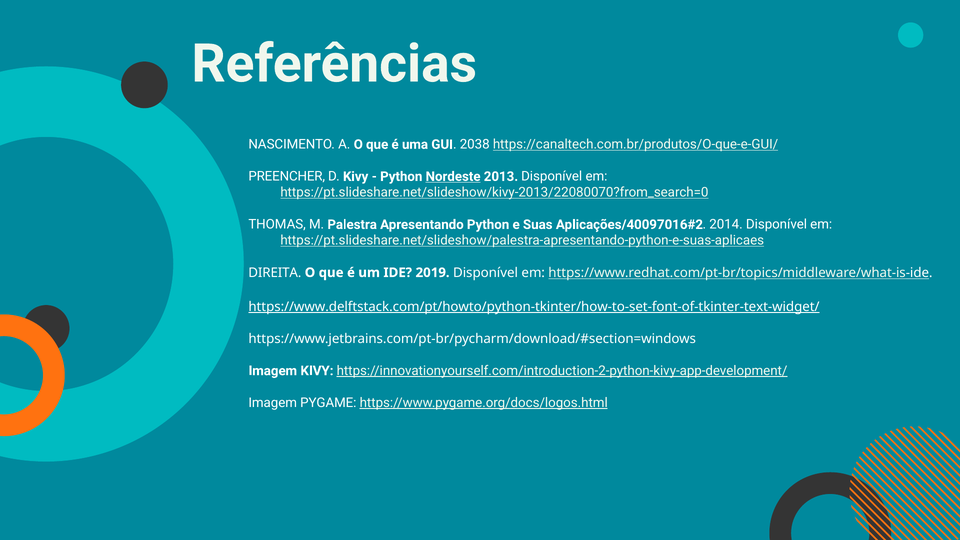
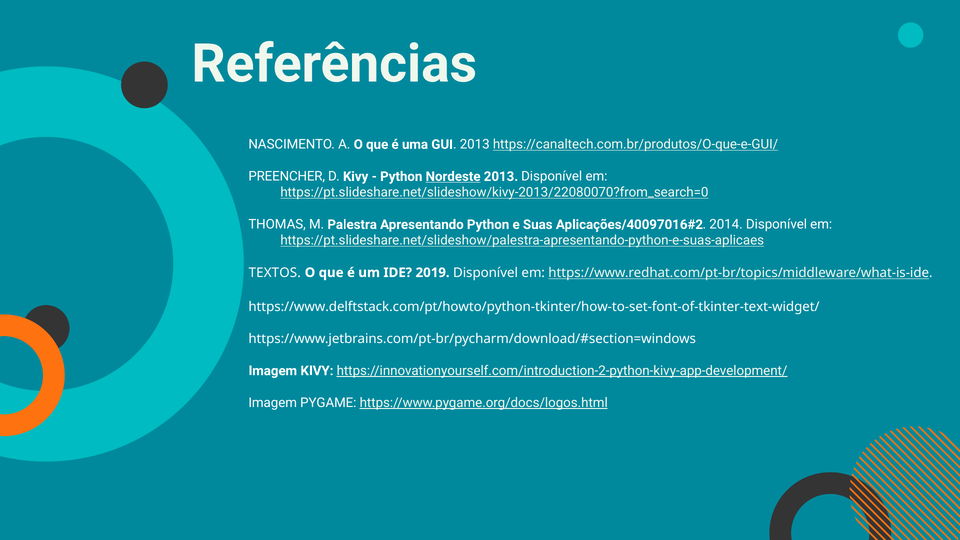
GUI 2038: 2038 -> 2013
DIREITA: DIREITA -> TEXTOS
https://www.delftstack.com/pt/howto/python-tkinter/how-to-set-font-of-tkinter-text-widget/ underline: present -> none
